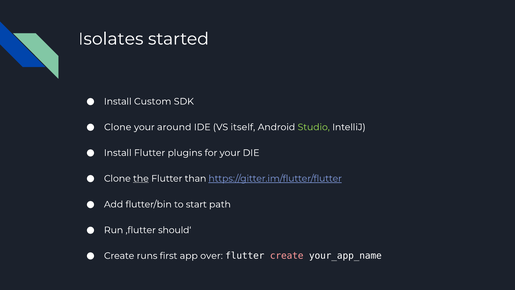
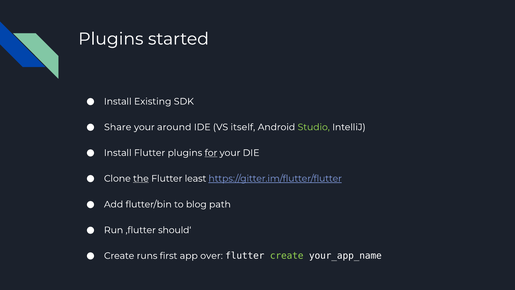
Isolates at (111, 39): Isolates -> Plugins
Custom: Custom -> Existing
Clone at (118, 127): Clone -> Share
for underline: none -> present
than: than -> least
start: start -> blog
create at (287, 256) colour: pink -> light green
